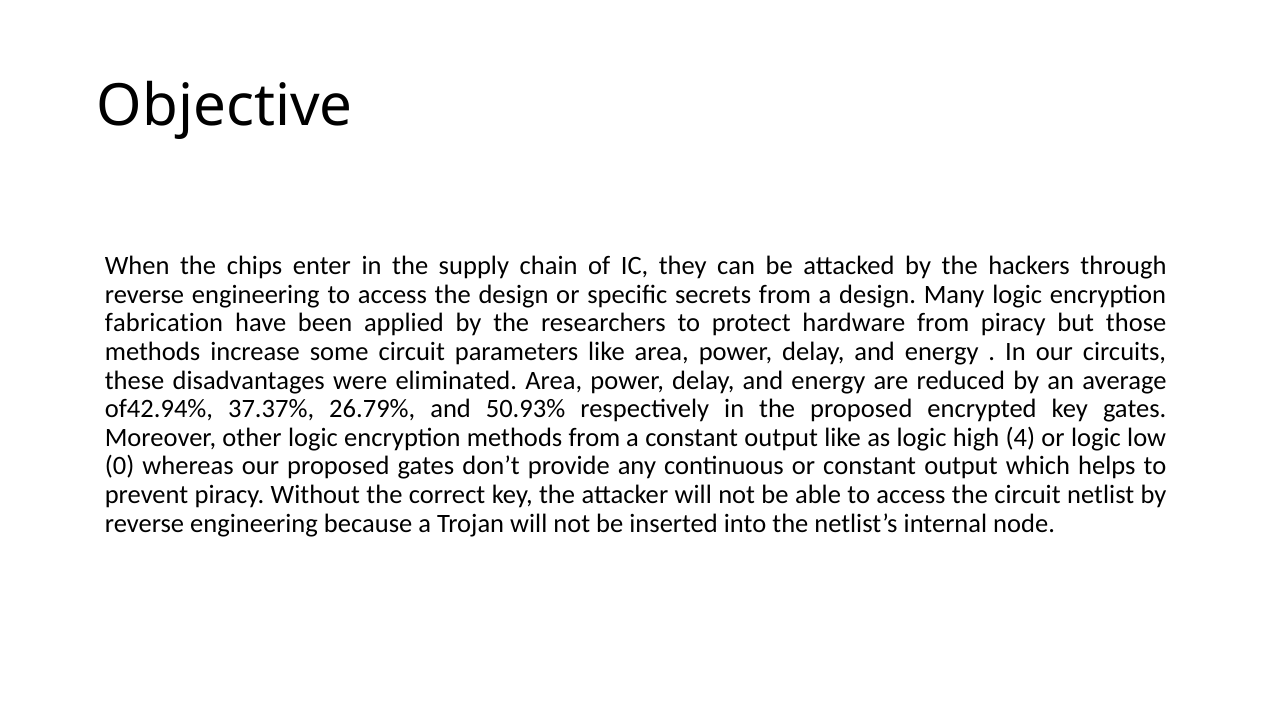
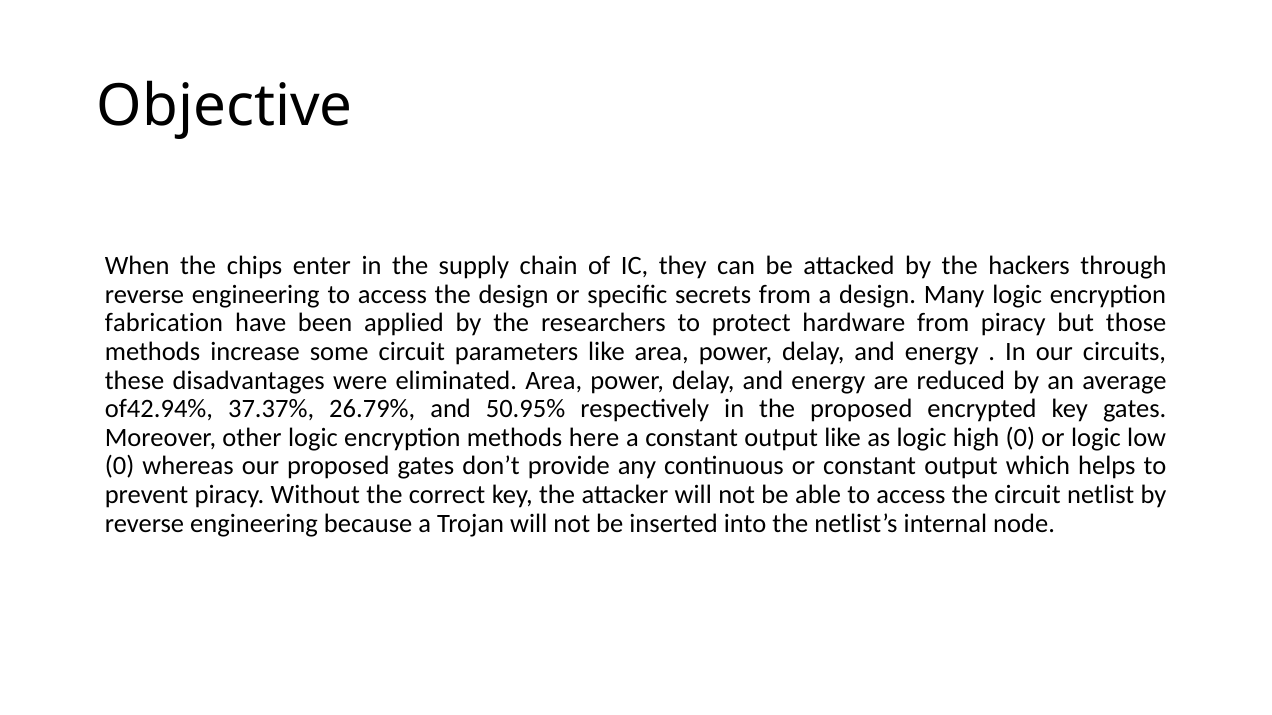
50.93%: 50.93% -> 50.95%
methods from: from -> here
high 4: 4 -> 0
